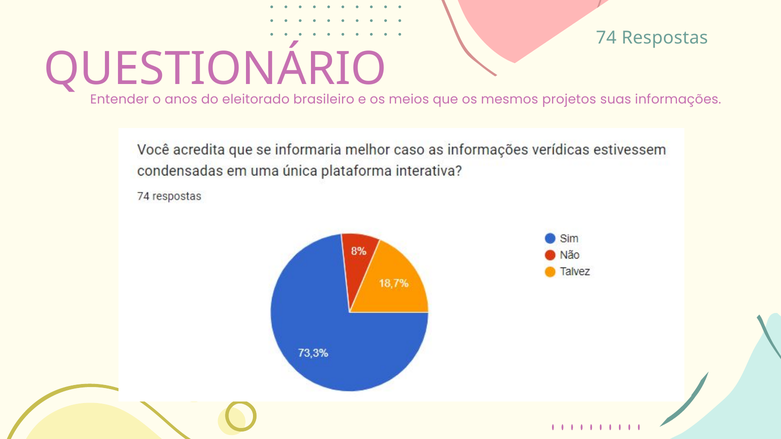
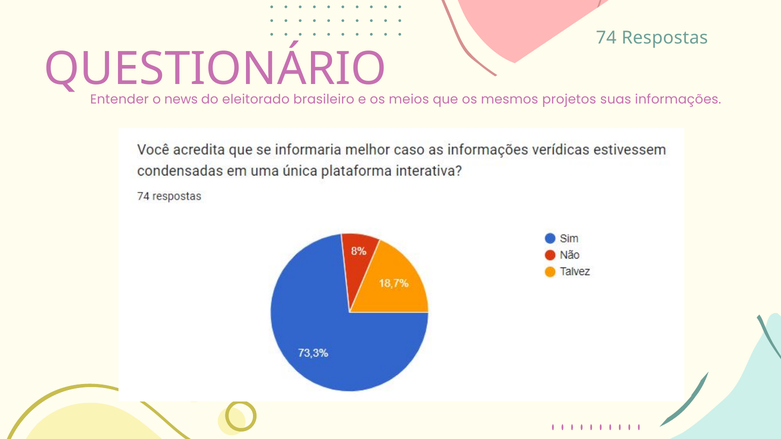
anos: anos -> news
